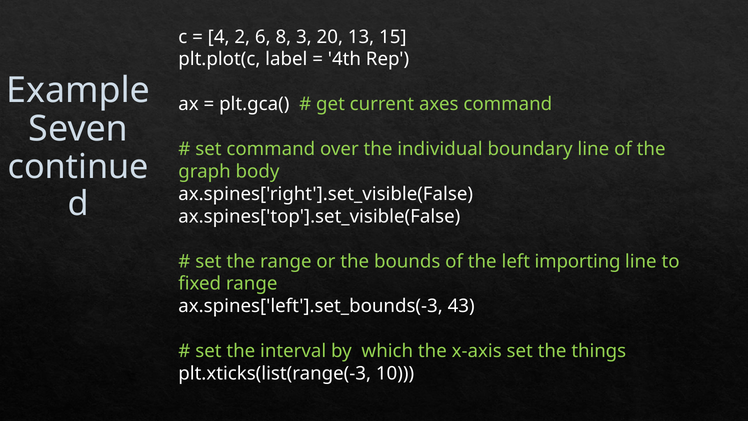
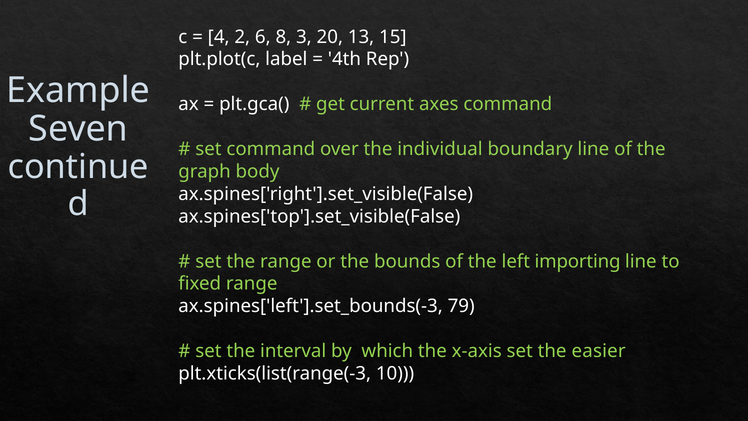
43: 43 -> 79
things: things -> easier
